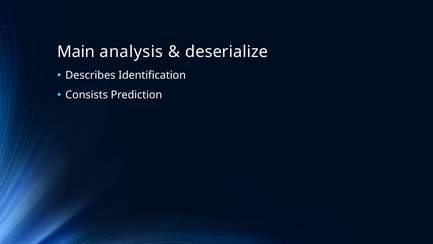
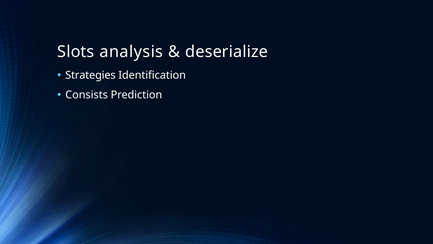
Main: Main -> Slots
Describes: Describes -> Strategies
